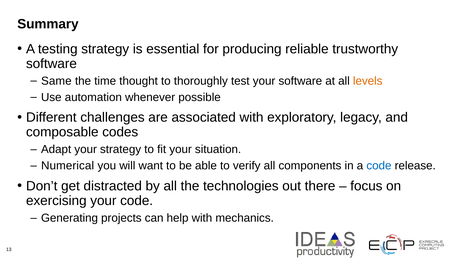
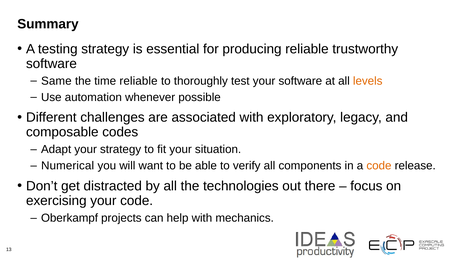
time thought: thought -> reliable
code at (379, 166) colour: blue -> orange
Generating: Generating -> Oberkampf
